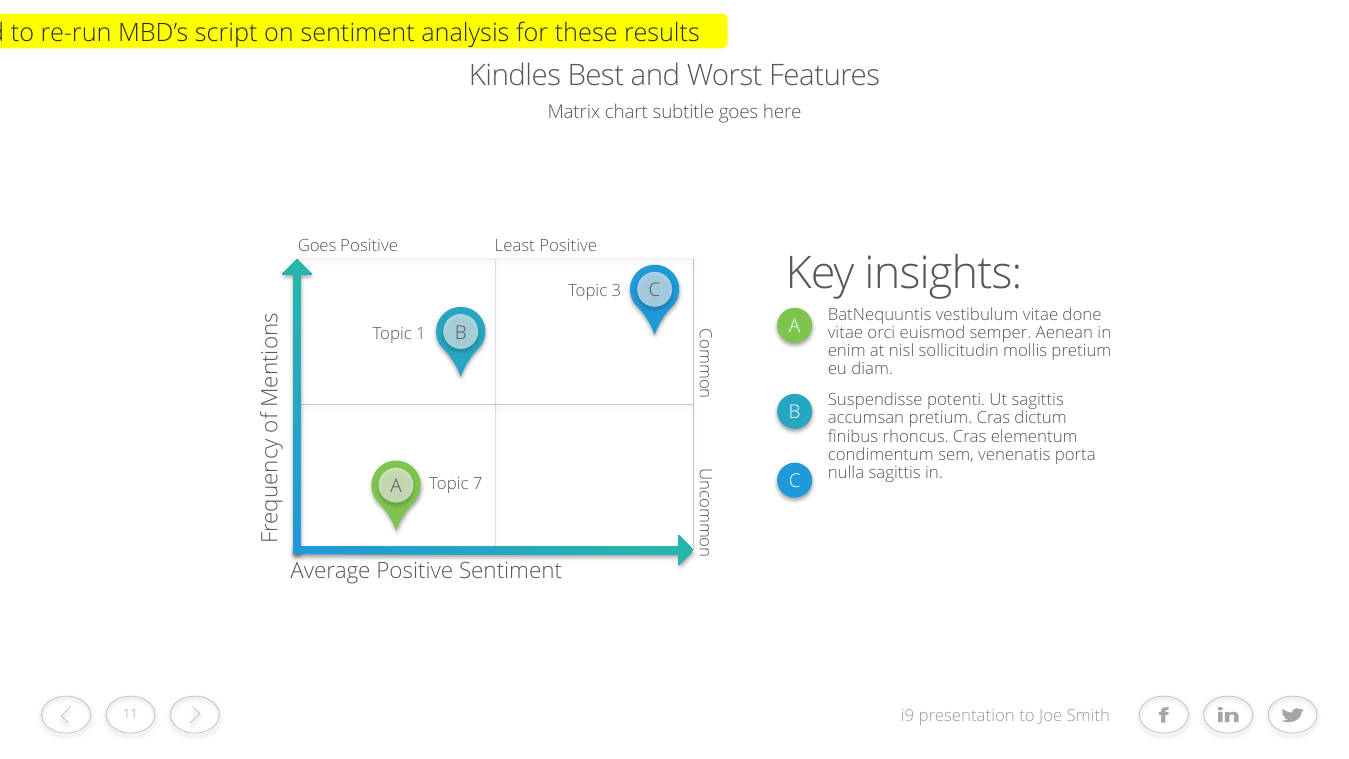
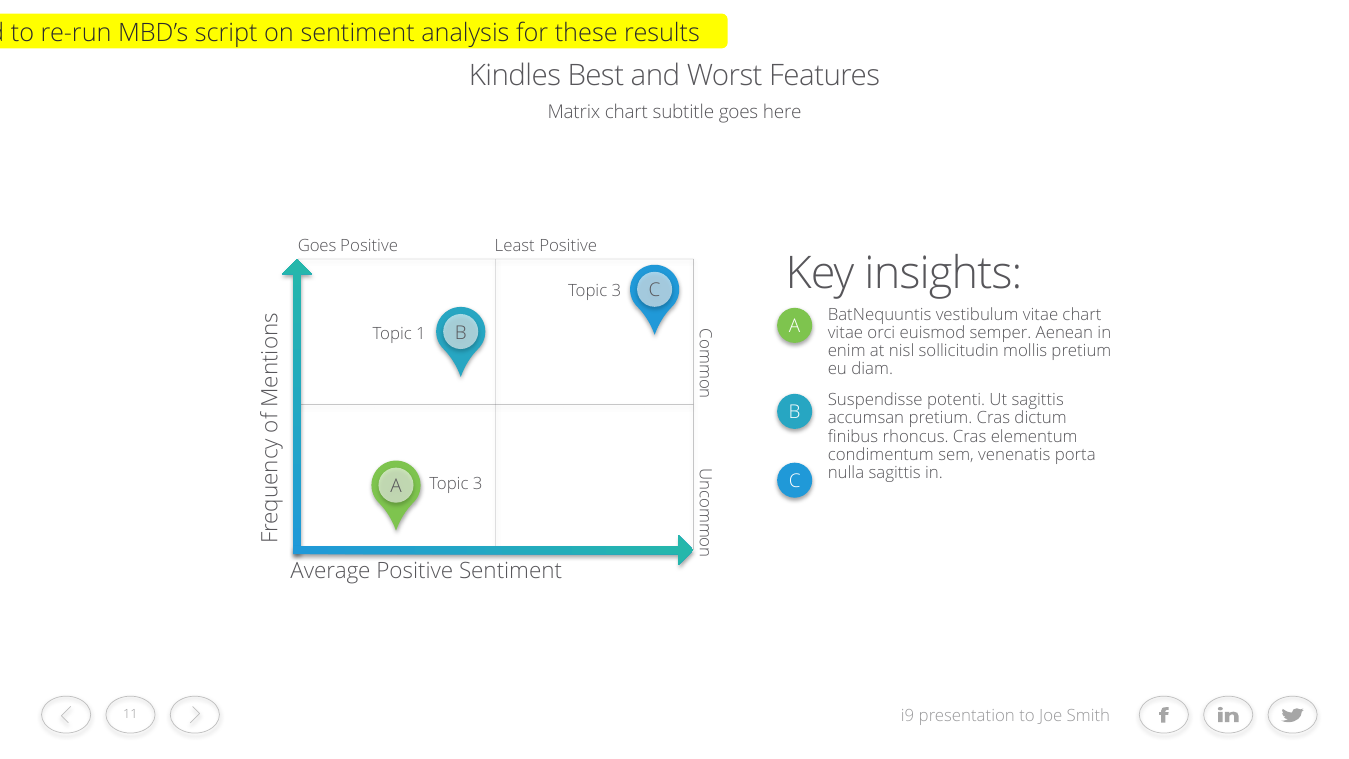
vitae done: done -> chart
7 at (478, 484): 7 -> 3
